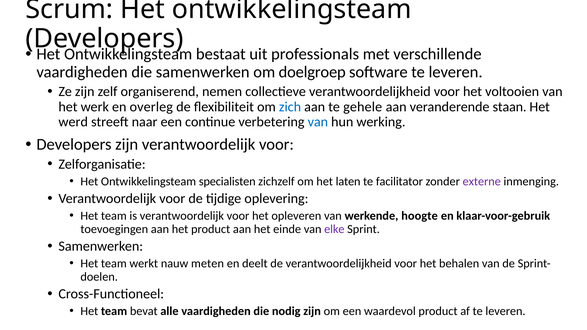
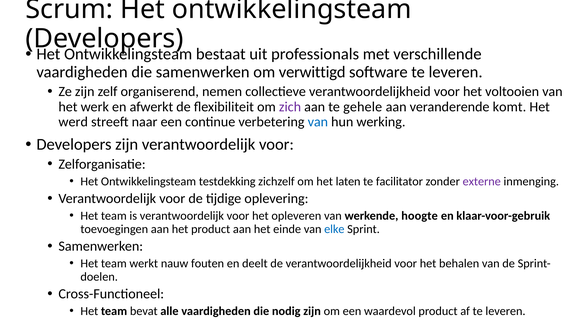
doelgroep: doelgroep -> verwittigd
overleg: overleg -> afwerkt
zich colour: blue -> purple
staan: staan -> komt
specialisten: specialisten -> testdekking
elke colour: purple -> blue
meten: meten -> fouten
